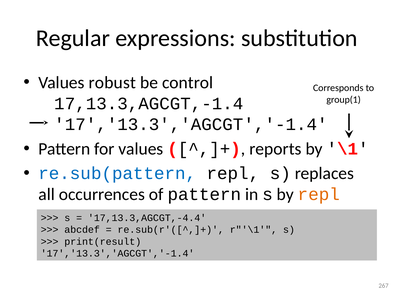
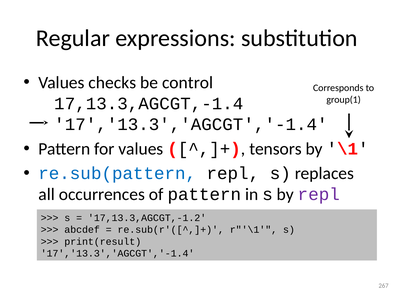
robust: robust -> checks
reports: reports -> tensors
repl at (319, 195) colour: orange -> purple
17,13.3,AGCGT,-4.4: 17,13.3,AGCGT,-4.4 -> 17,13.3,AGCGT,-1.2
